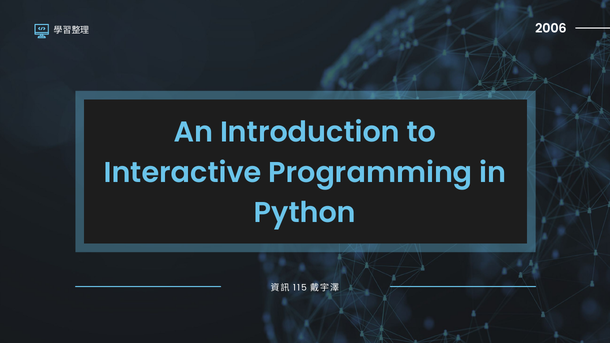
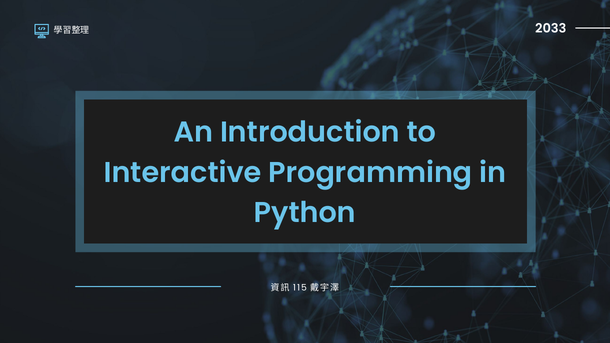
2006: 2006 -> 2033
